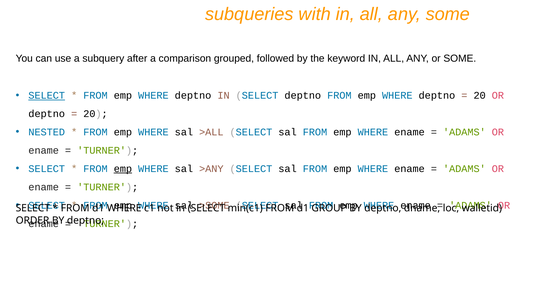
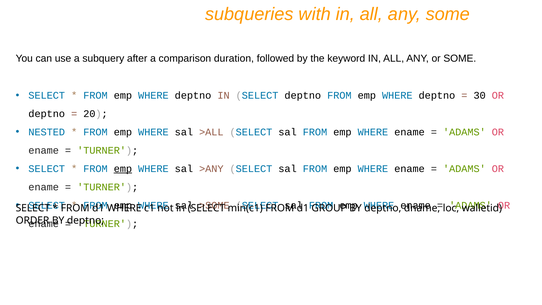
grouped: grouped -> duration
SELECT at (47, 96) underline: present -> none
20 at (480, 96): 20 -> 30
